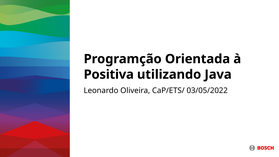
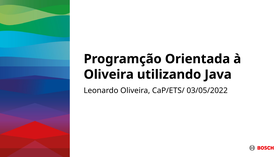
Positiva at (109, 74): Positiva -> Oliveira
